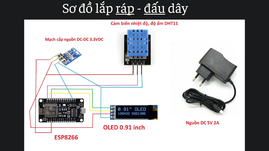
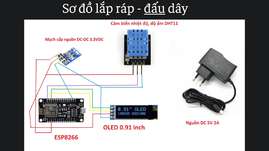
ráp underline: present -> none
